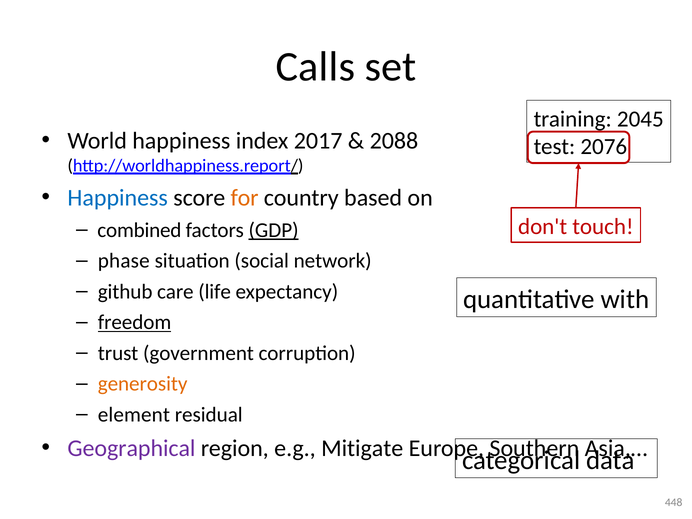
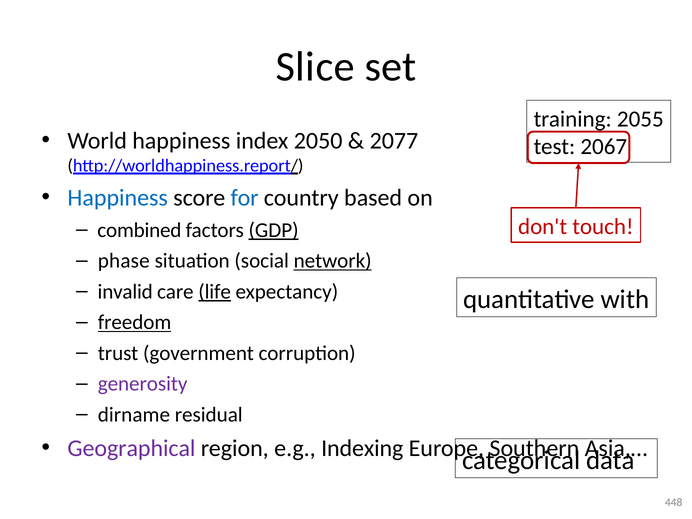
Calls: Calls -> Slice
2045: 2045 -> 2055
2017: 2017 -> 2050
2088: 2088 -> 2077
2076: 2076 -> 2067
for colour: orange -> blue
network underline: none -> present
github: github -> invalid
life underline: none -> present
generosity colour: orange -> purple
element: element -> dirname
Mitigate: Mitigate -> Indexing
